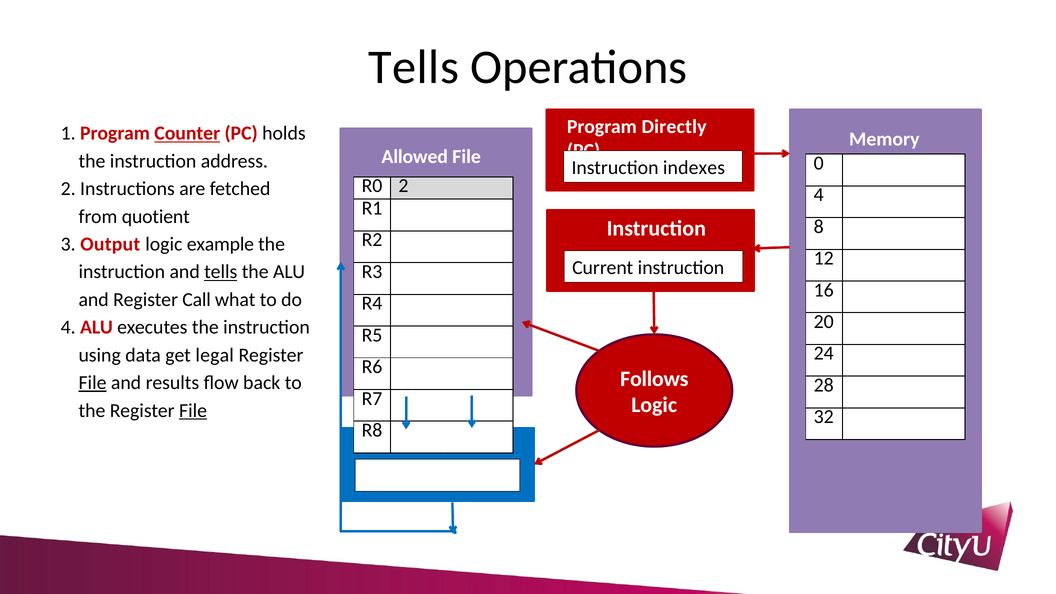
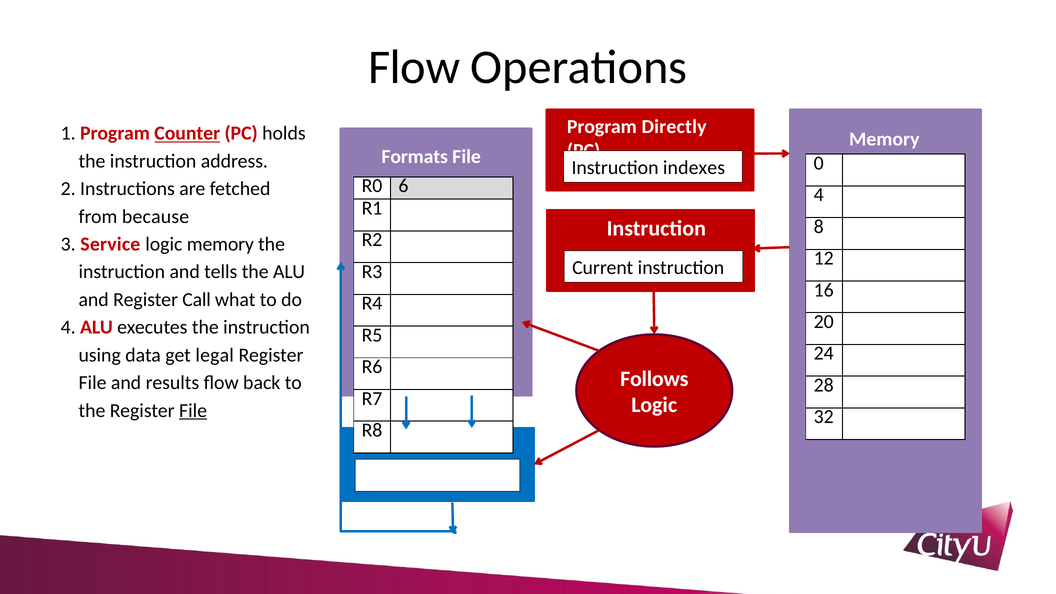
Tells at (414, 67): Tells -> Flow
Allowed: Allowed -> Formats
R0 2: 2 -> 6
quotient: quotient -> because
Output: Output -> Service
logic example: example -> memory
tells at (221, 272) underline: present -> none
File at (93, 383) underline: present -> none
